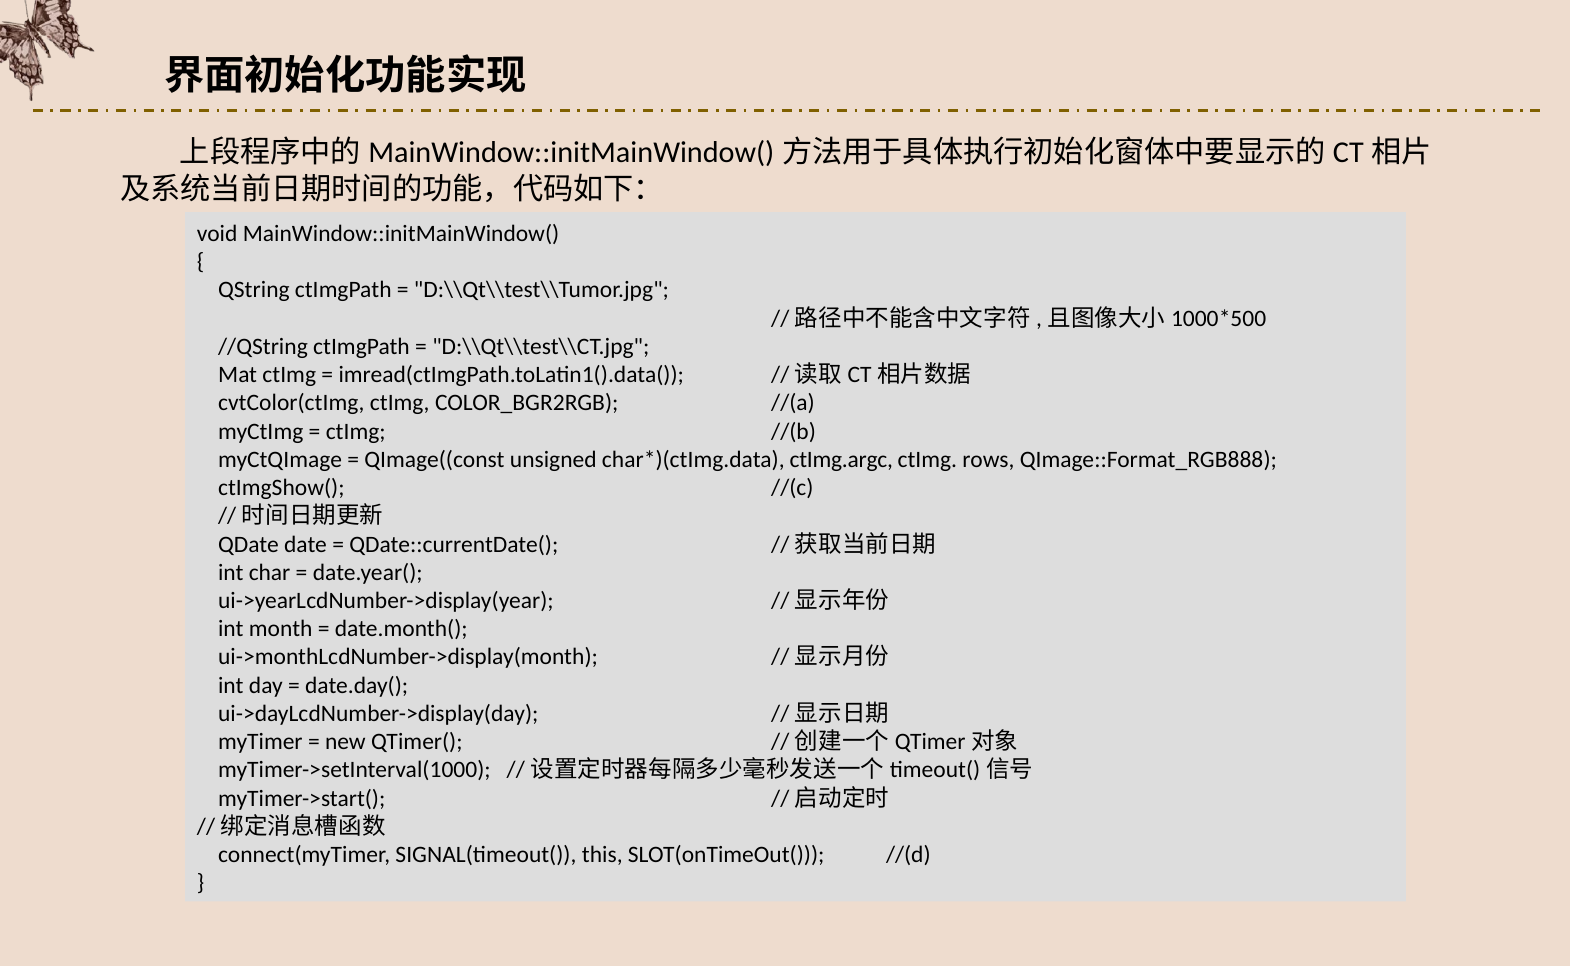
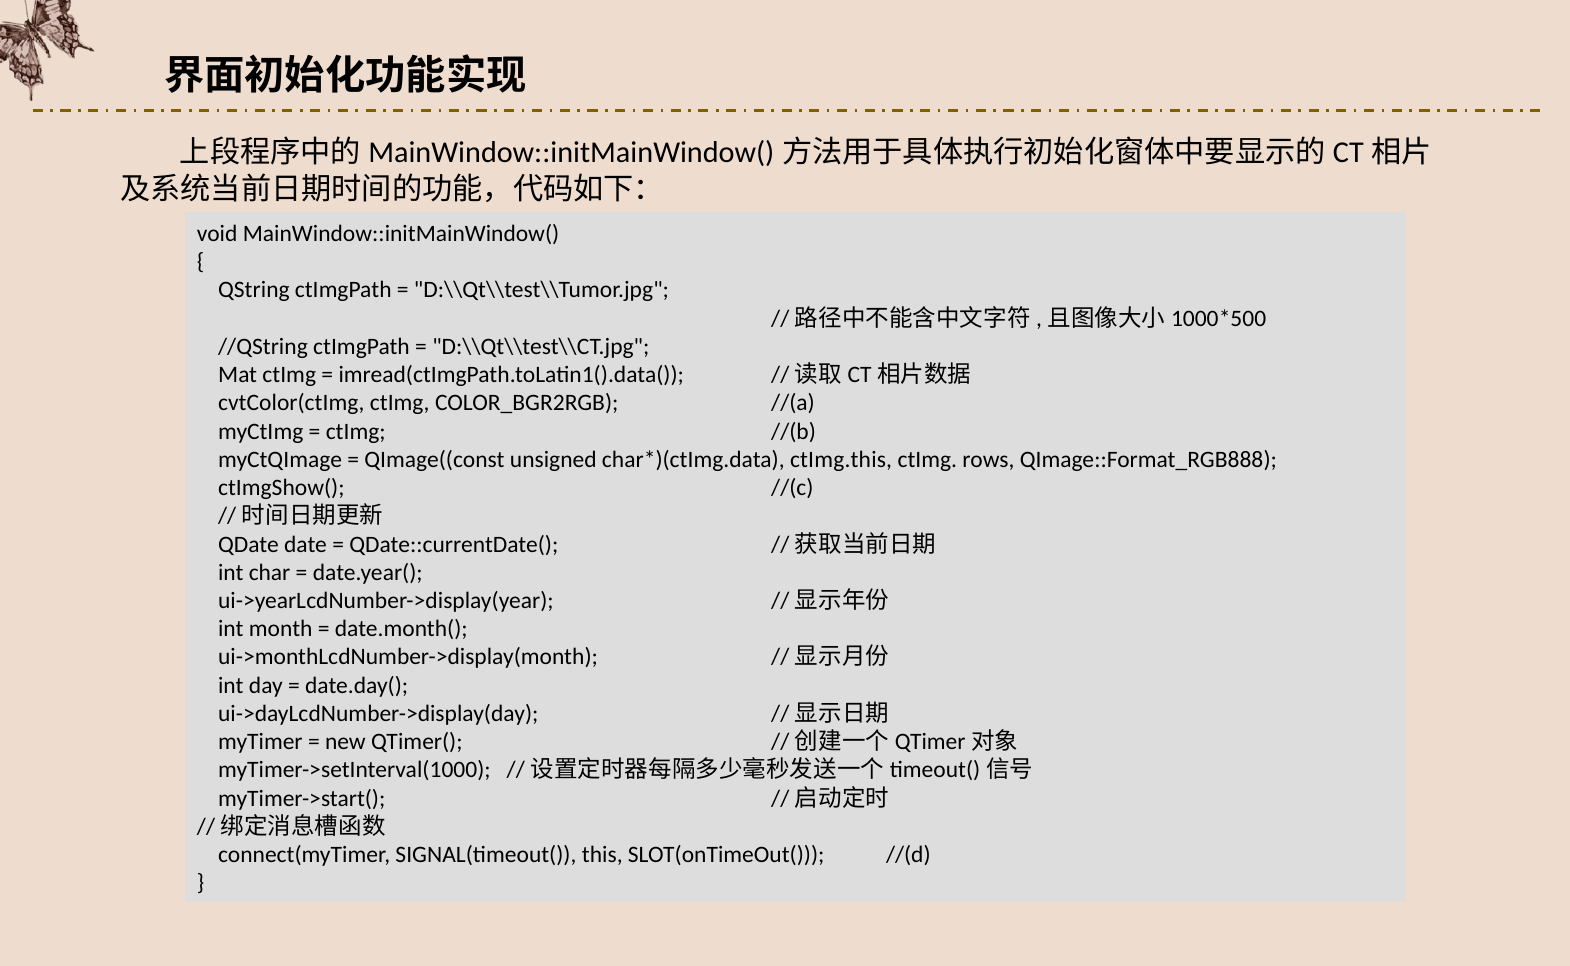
ctImg.argc: ctImg.argc -> ctImg.this
